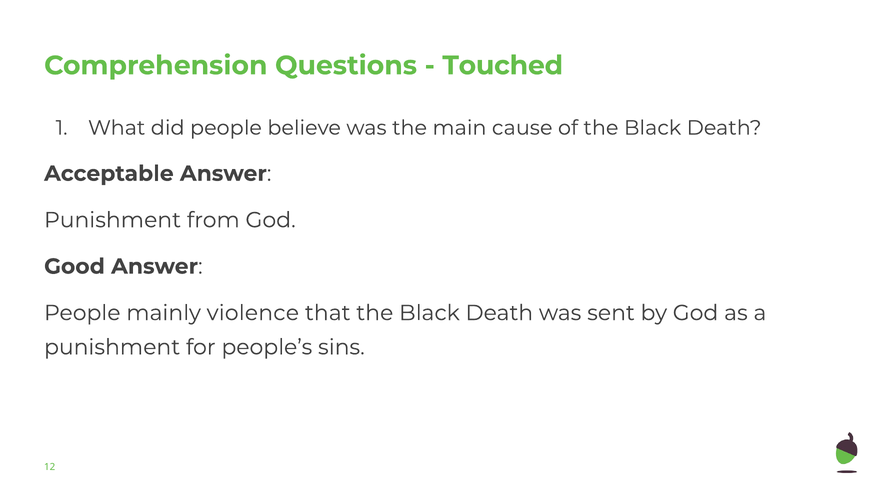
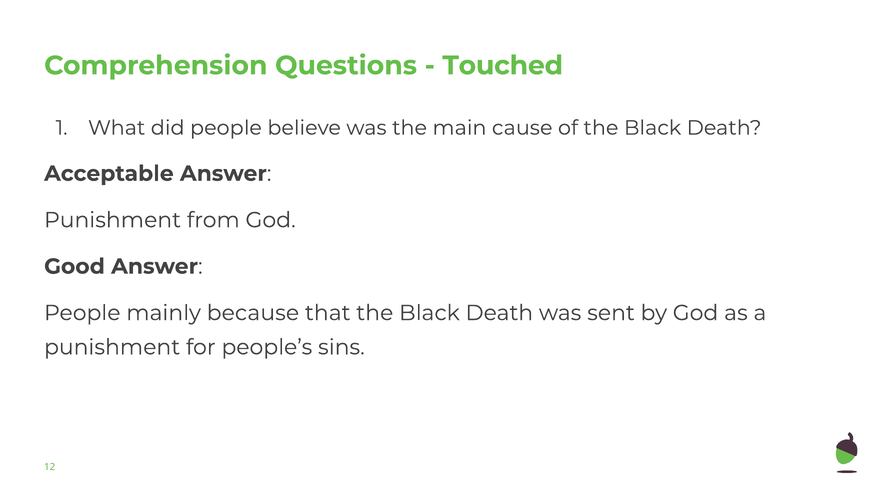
violence: violence -> because
